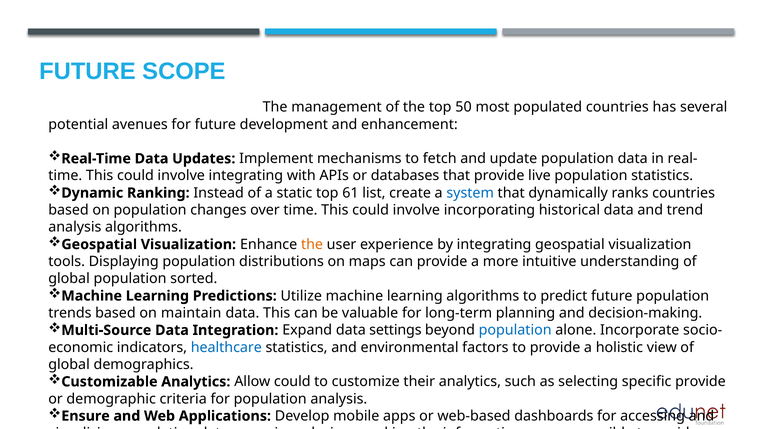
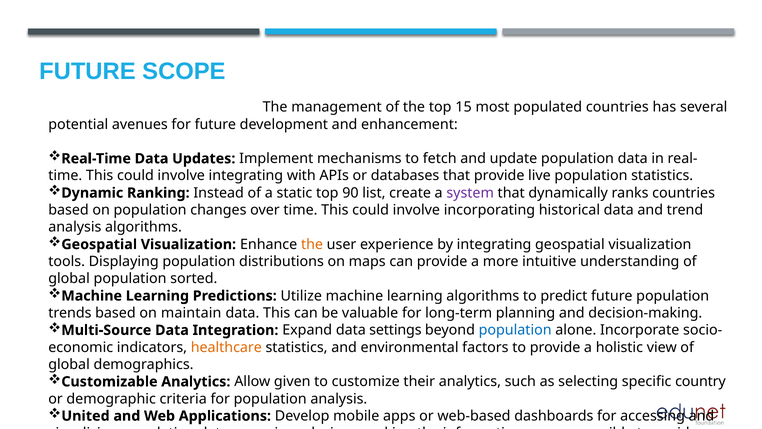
50: 50 -> 15
61: 61 -> 90
system colour: blue -> purple
healthcare colour: blue -> orange
Allow could: could -> given
specific provide: provide -> country
Ensure: Ensure -> United
